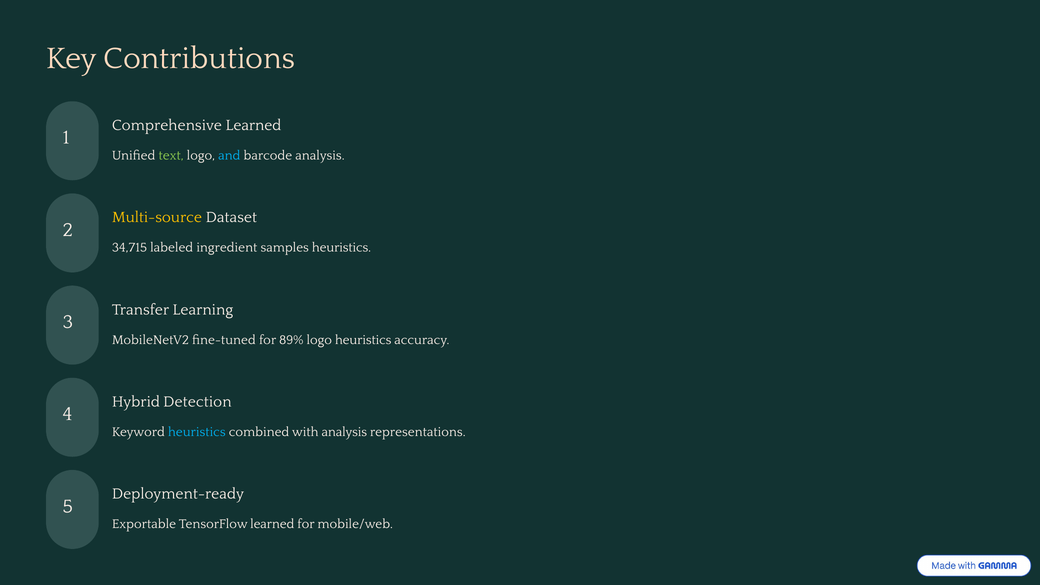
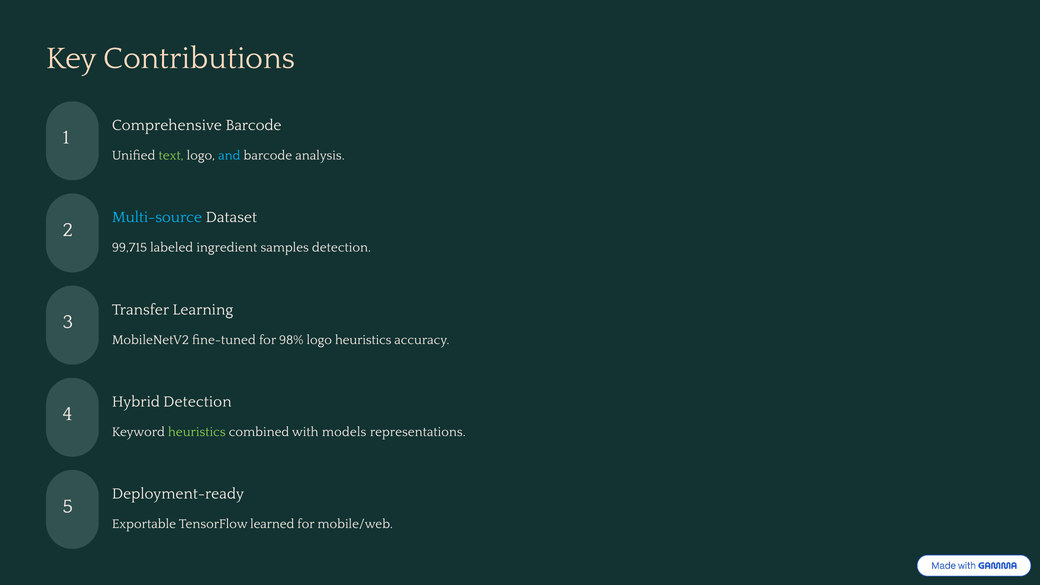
Comprehensive Learned: Learned -> Barcode
Multi-source colour: yellow -> light blue
34,715: 34,715 -> 99,715
samples heuristics: heuristics -> detection
89%: 89% -> 98%
heuristics at (197, 432) colour: light blue -> light green
with analysis: analysis -> models
